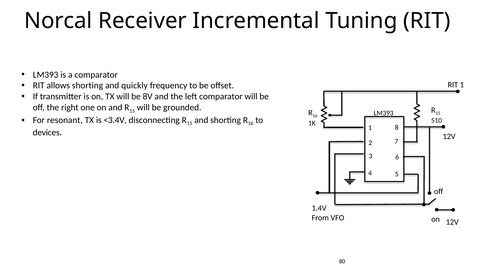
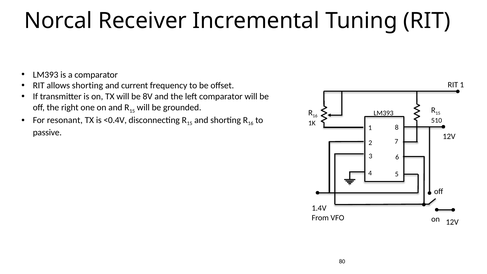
quickly: quickly -> current
<3.4V: <3.4V -> <0.4V
devices: devices -> passive
